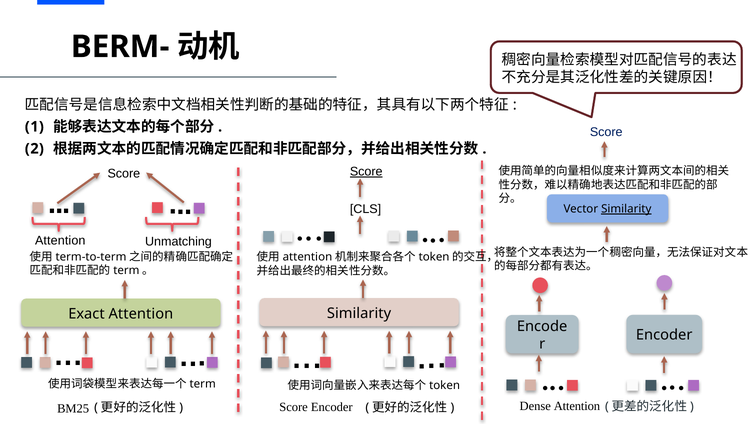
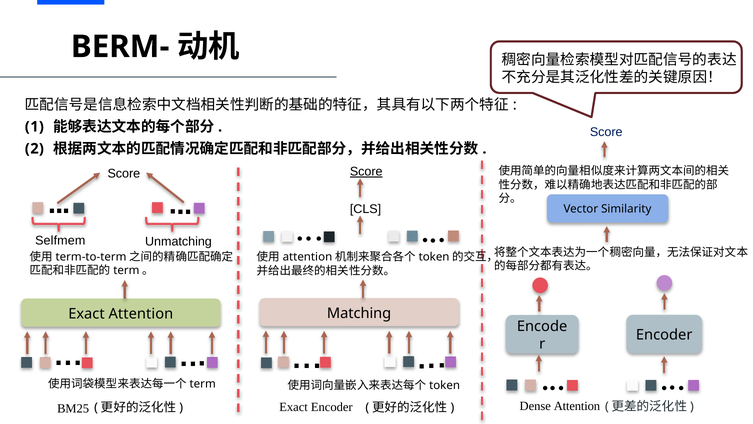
Similarity at (626, 209) underline: present -> none
Attention at (60, 240): Attention -> Selfmem
Similarity at (359, 313): Similarity -> Matching
Score at (294, 407): Score -> Exact
